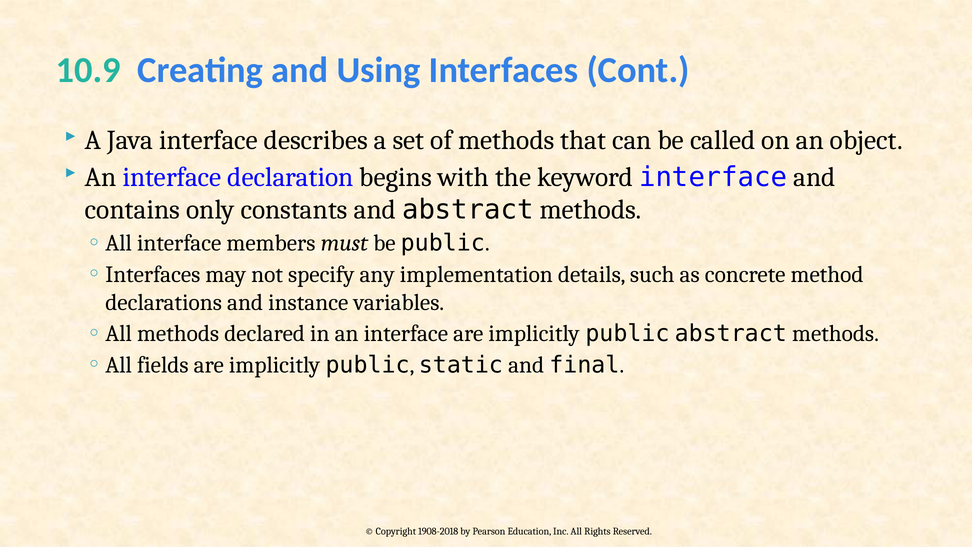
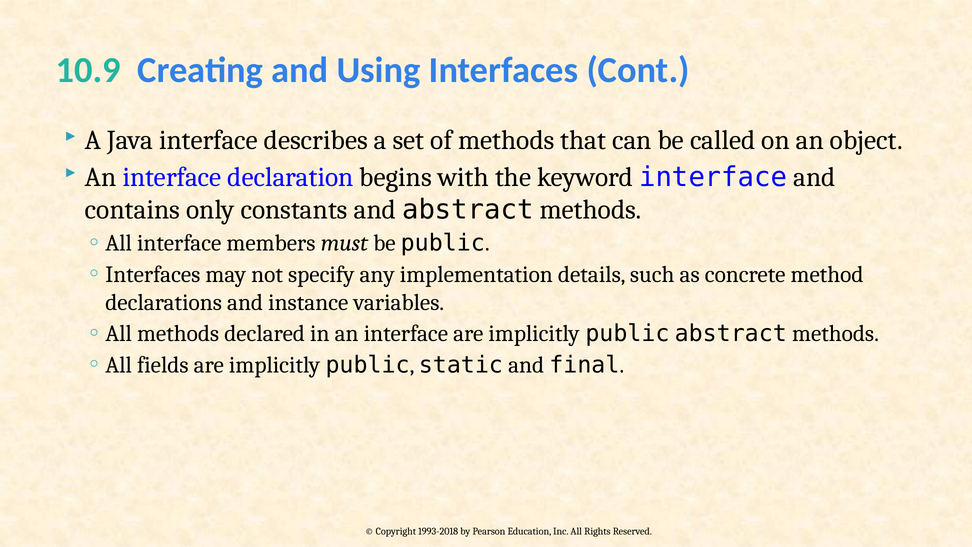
1908-2018: 1908-2018 -> 1993-2018
